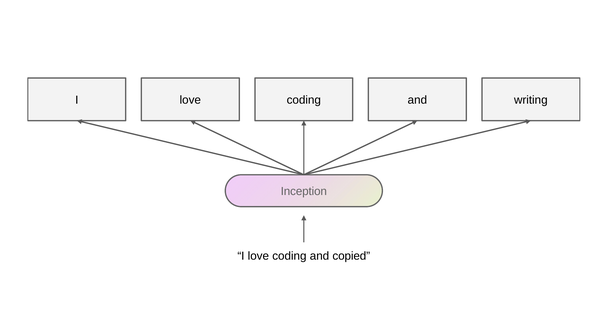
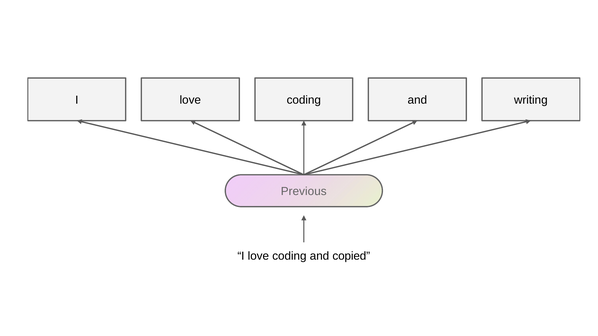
Inception: Inception -> Previous
